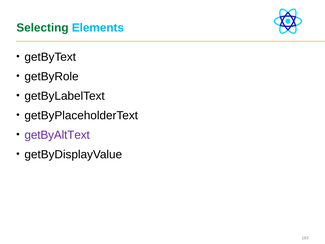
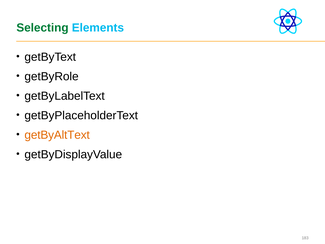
getByAltText colour: purple -> orange
